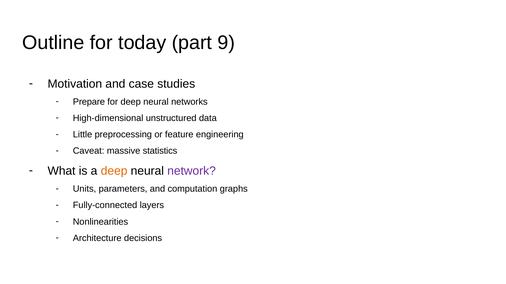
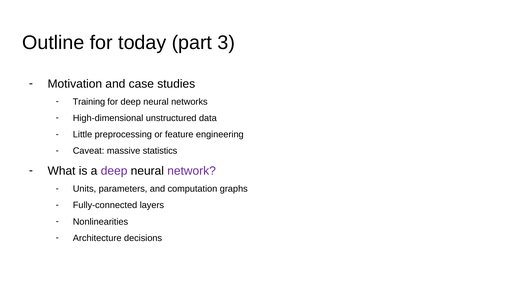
9: 9 -> 3
Prepare: Prepare -> Training
deep at (114, 171) colour: orange -> purple
